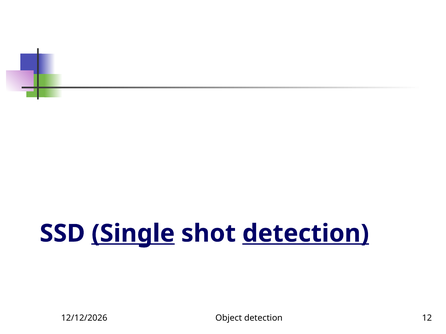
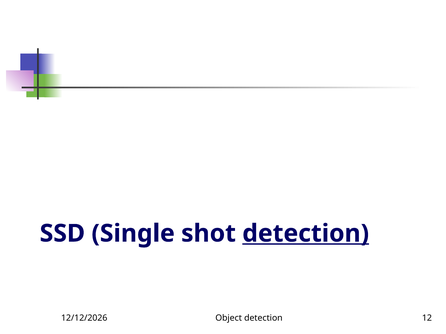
Single underline: present -> none
